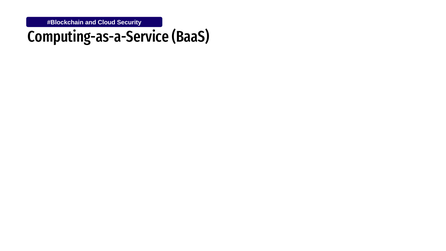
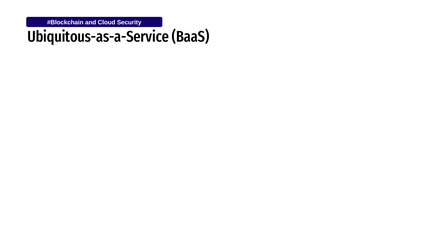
Computing-as-a-Service: Computing-as-a-Service -> Ubiquitous-as-a-Service
